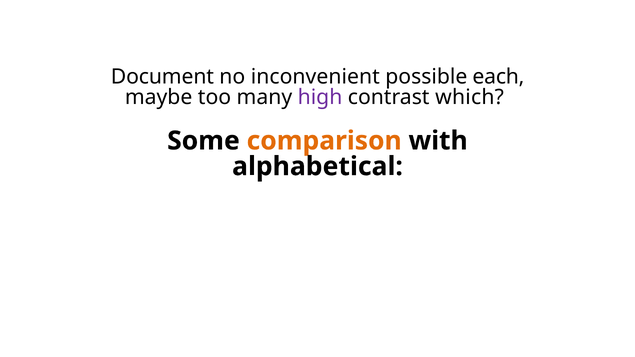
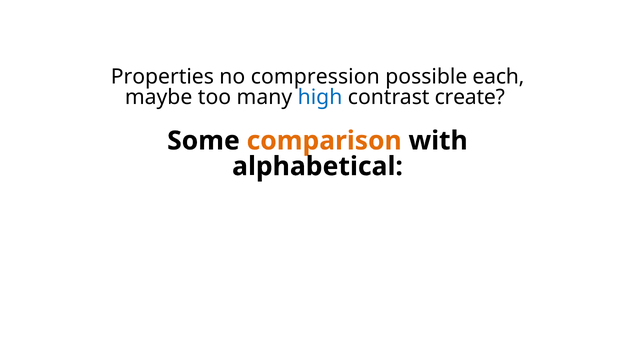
Document: Document -> Properties
inconvenient: inconvenient -> compression
high colour: purple -> blue
which: which -> create
